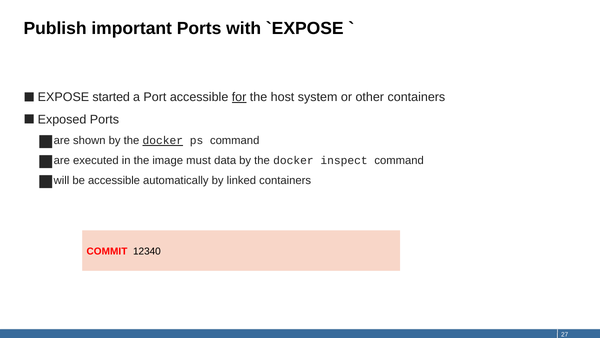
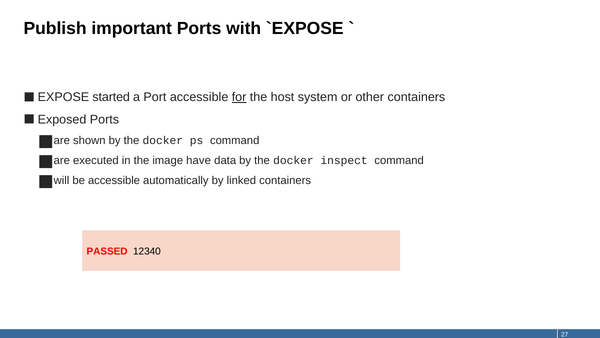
docker at (163, 140) underline: present -> none
must: must -> have
COMMIT: COMMIT -> PASSED
